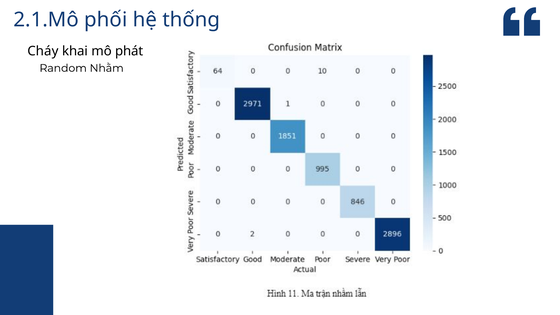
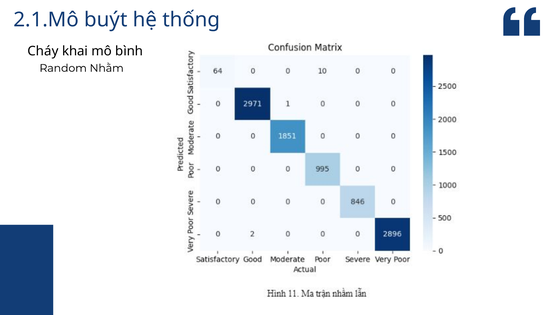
phối: phối -> buýt
phát: phát -> bình
